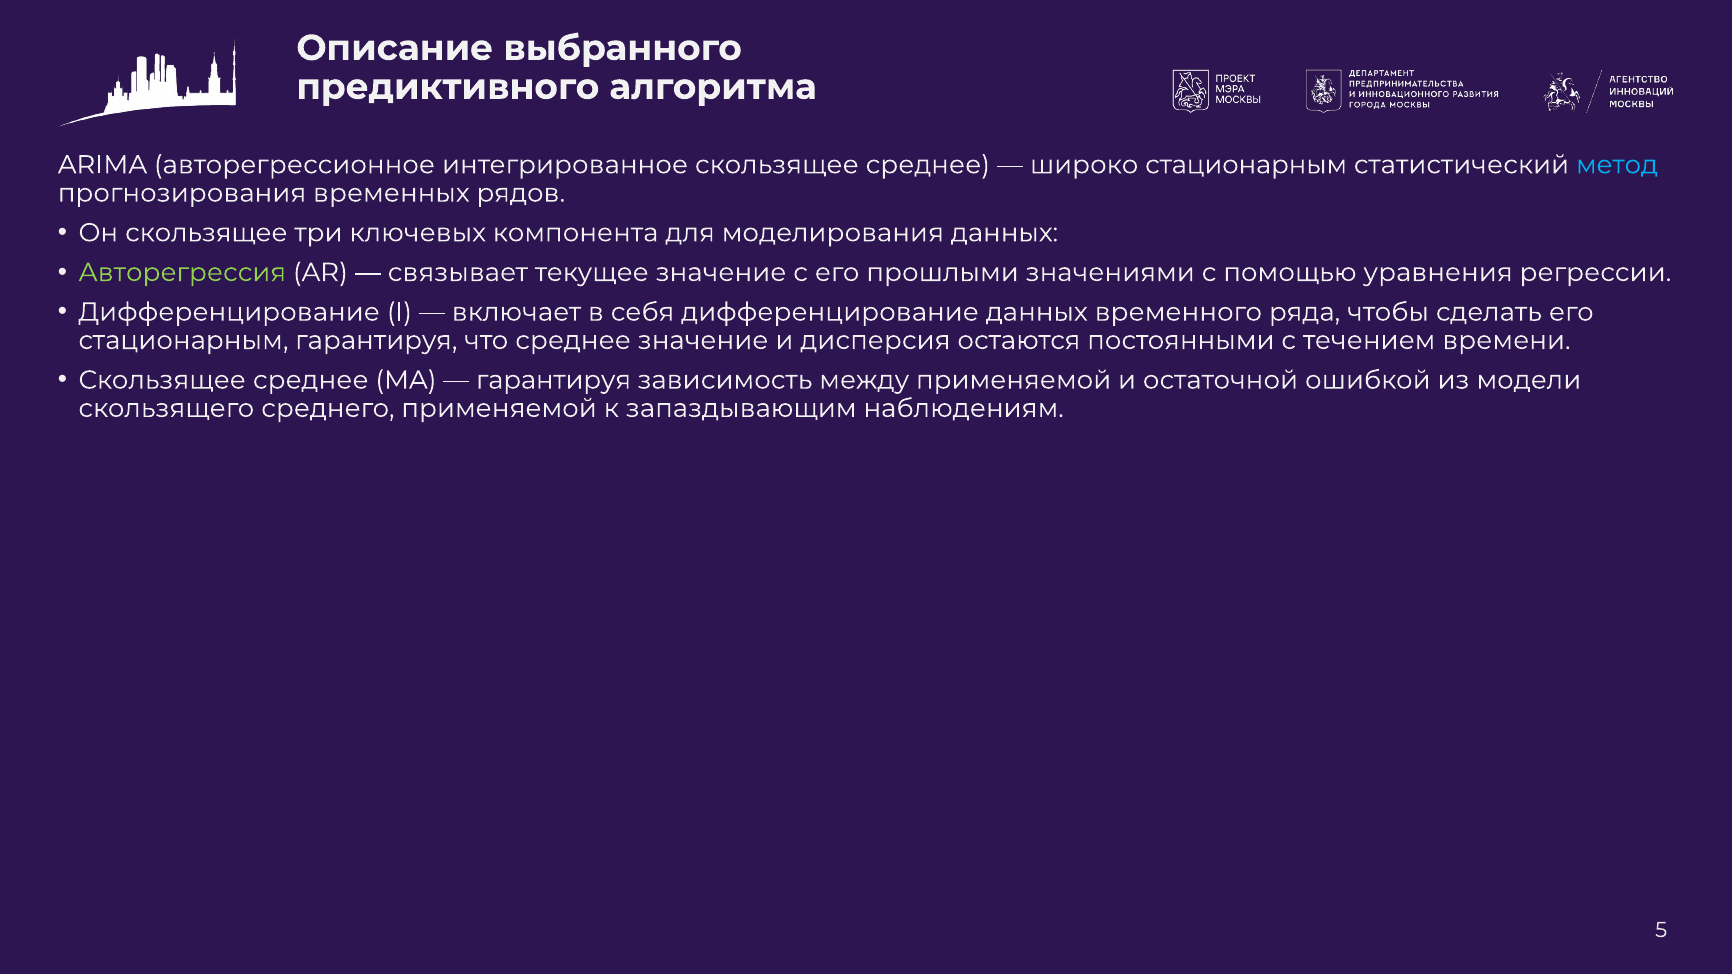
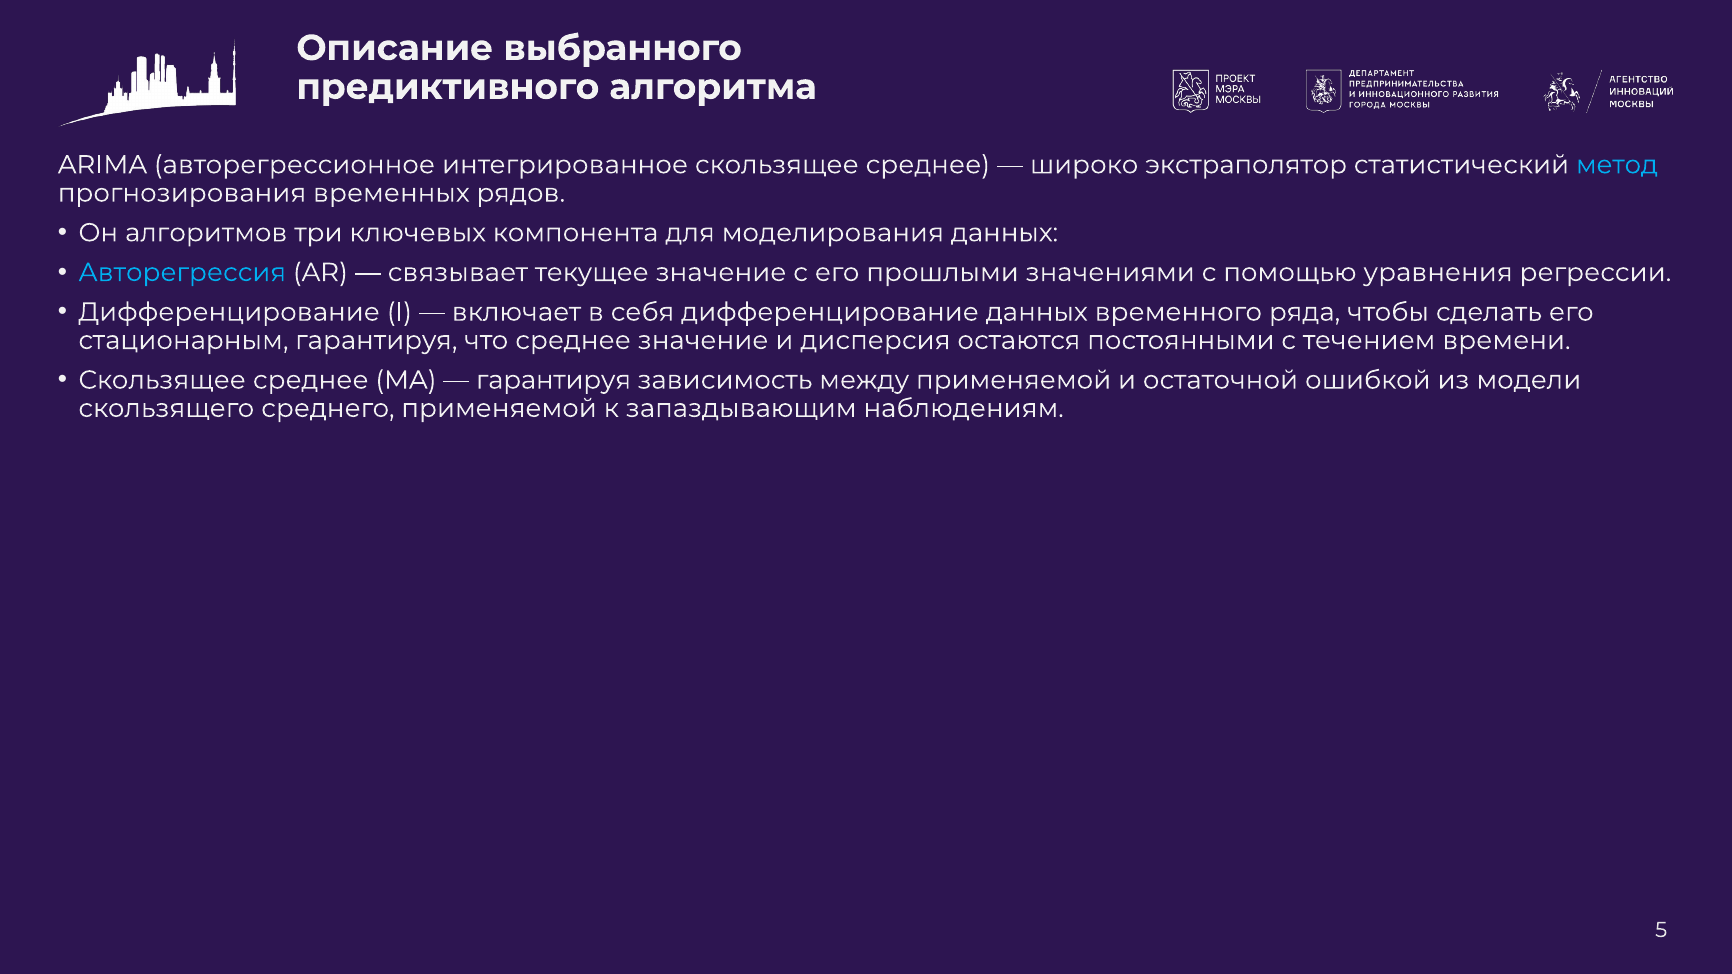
широко стационарным: стационарным -> экстраполятор
Он скользящее: скользящее -> алгоритмов
Авторегрессия colour: light green -> light blue
